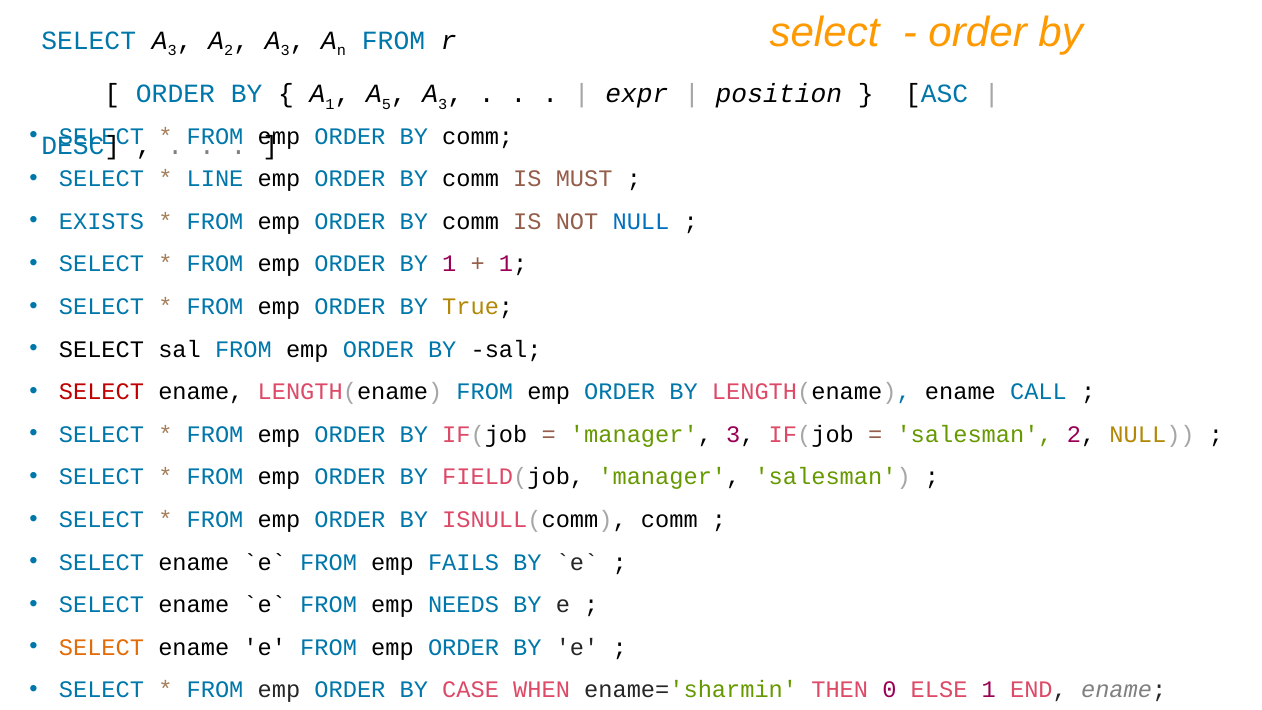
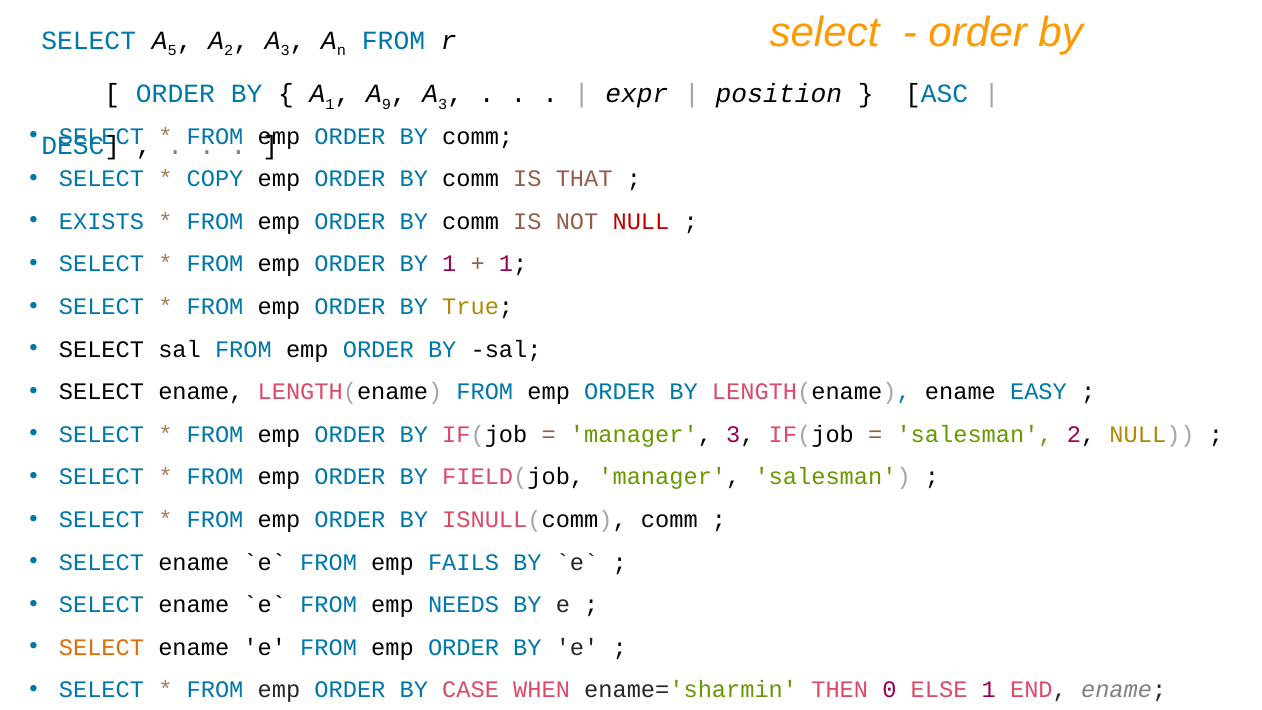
3 at (172, 51): 3 -> 5
5: 5 -> 9
LINE: LINE -> COPY
MUST: MUST -> THAT
NULL at (641, 221) colour: blue -> red
SELECT at (101, 392) colour: red -> black
CALL: CALL -> EASY
